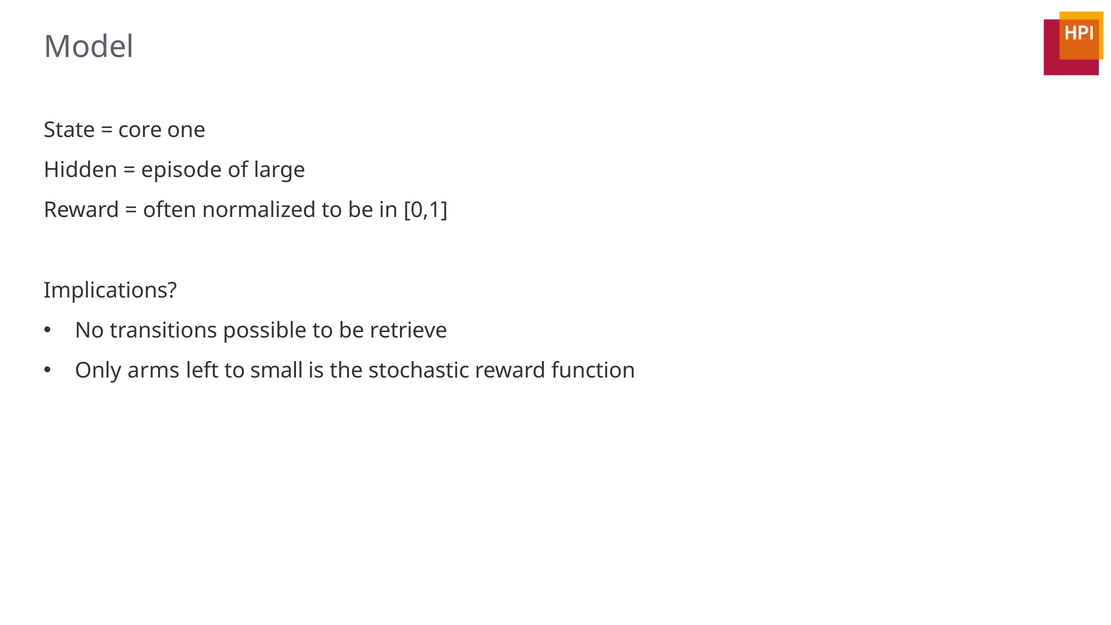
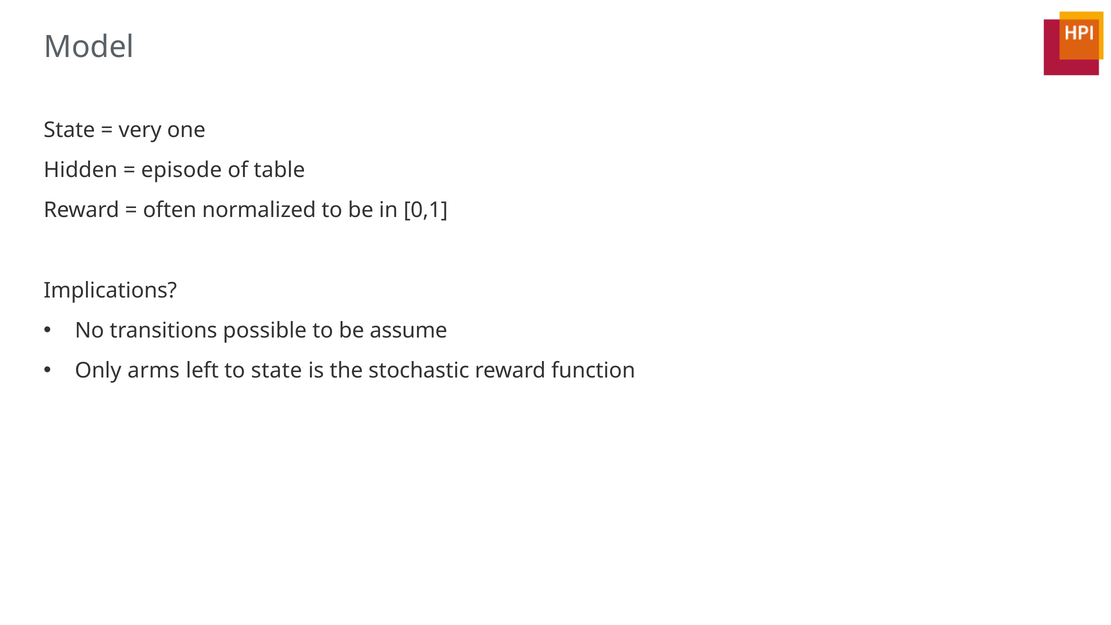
core: core -> very
large: large -> table
retrieve: retrieve -> assume
to small: small -> state
